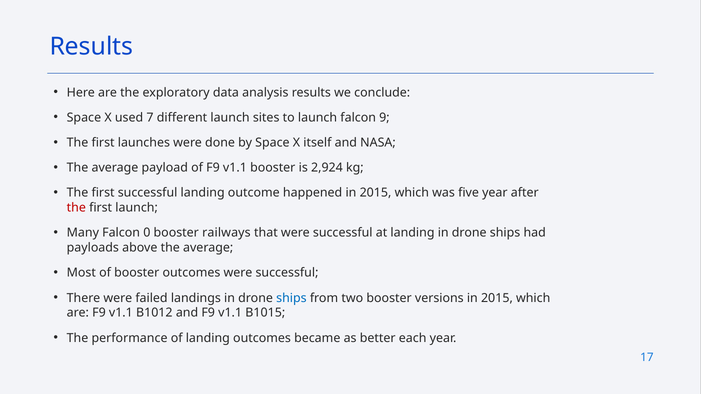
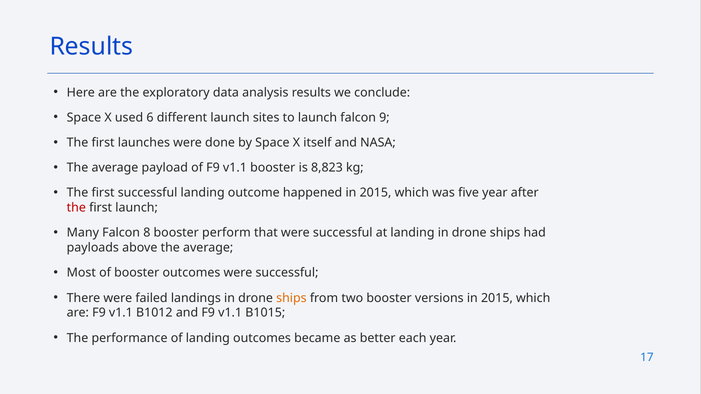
7: 7 -> 6
2,924: 2,924 -> 8,823
0: 0 -> 8
railways: railways -> perform
ships at (291, 298) colour: blue -> orange
